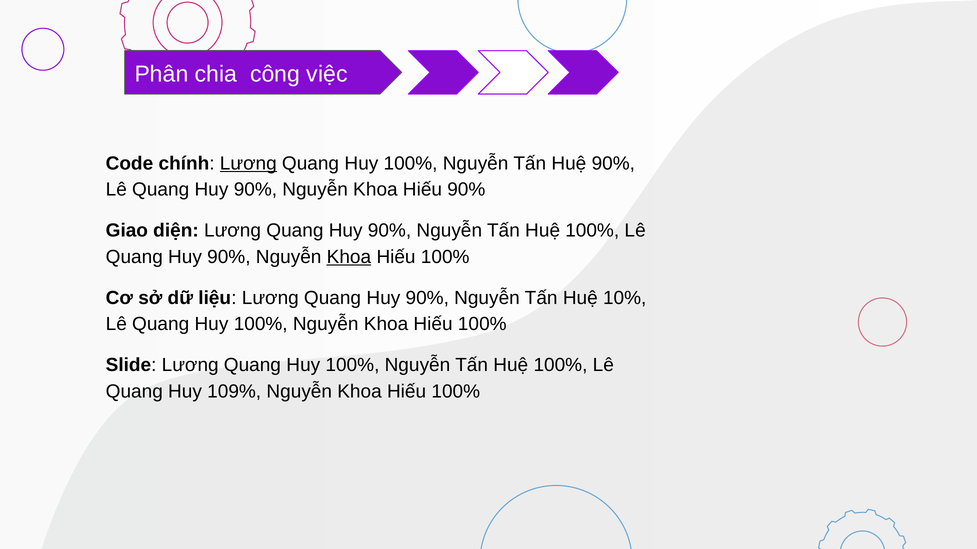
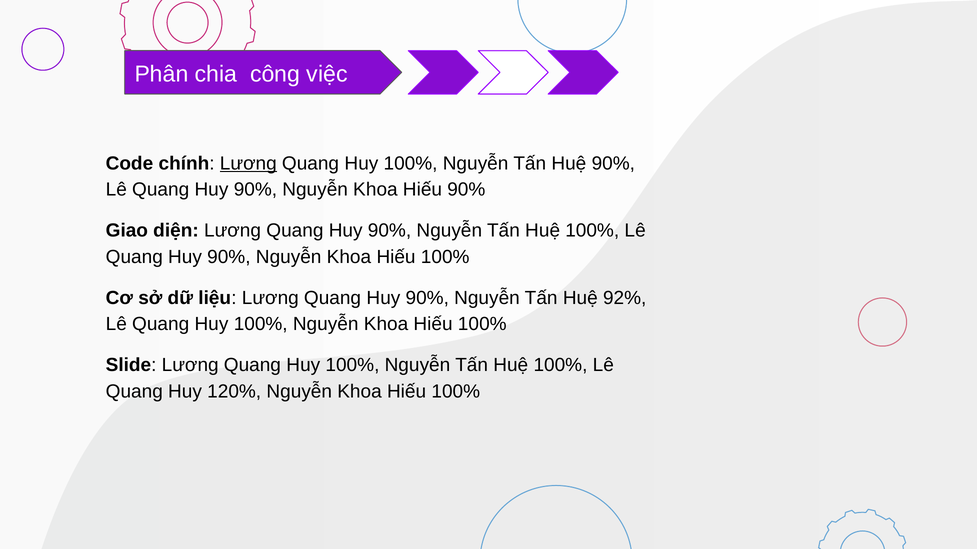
Khoa at (349, 257) underline: present -> none
10%: 10% -> 92%
109%: 109% -> 120%
